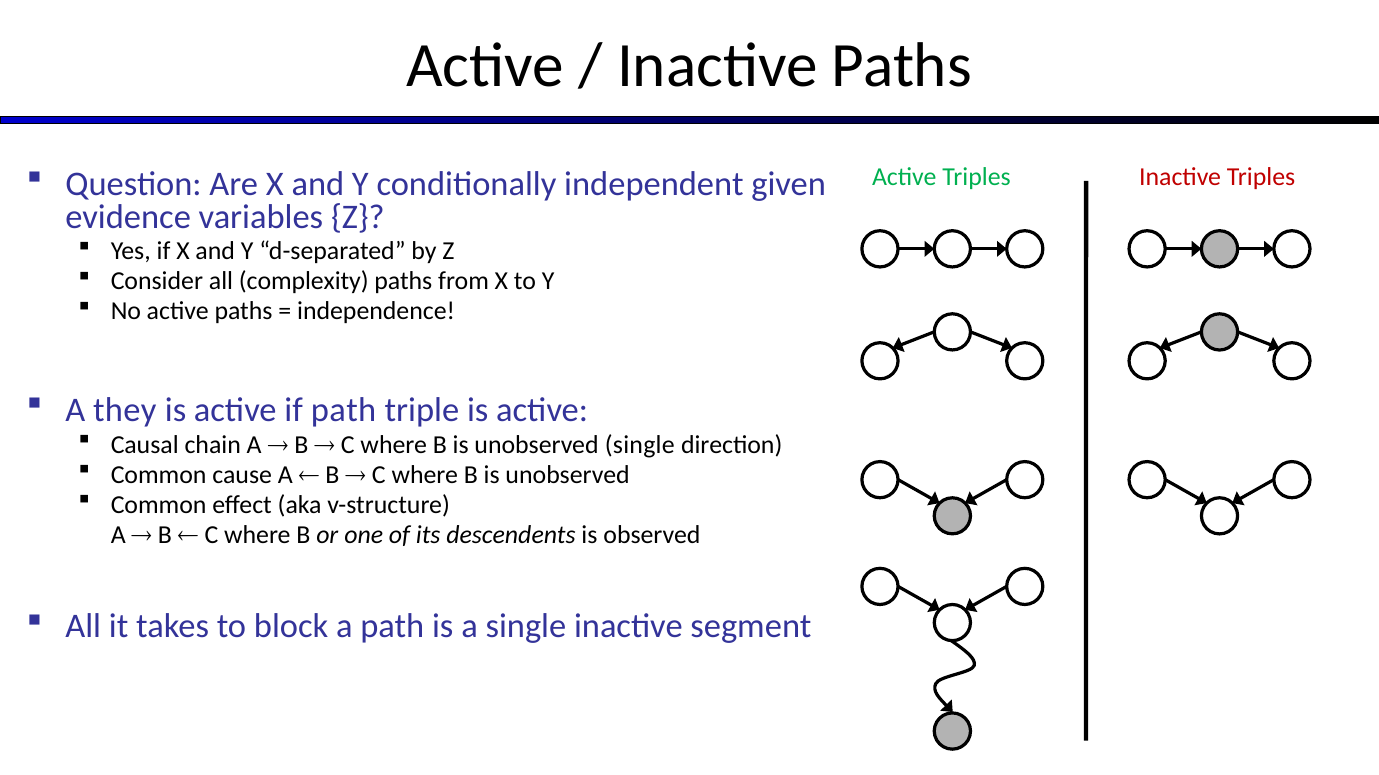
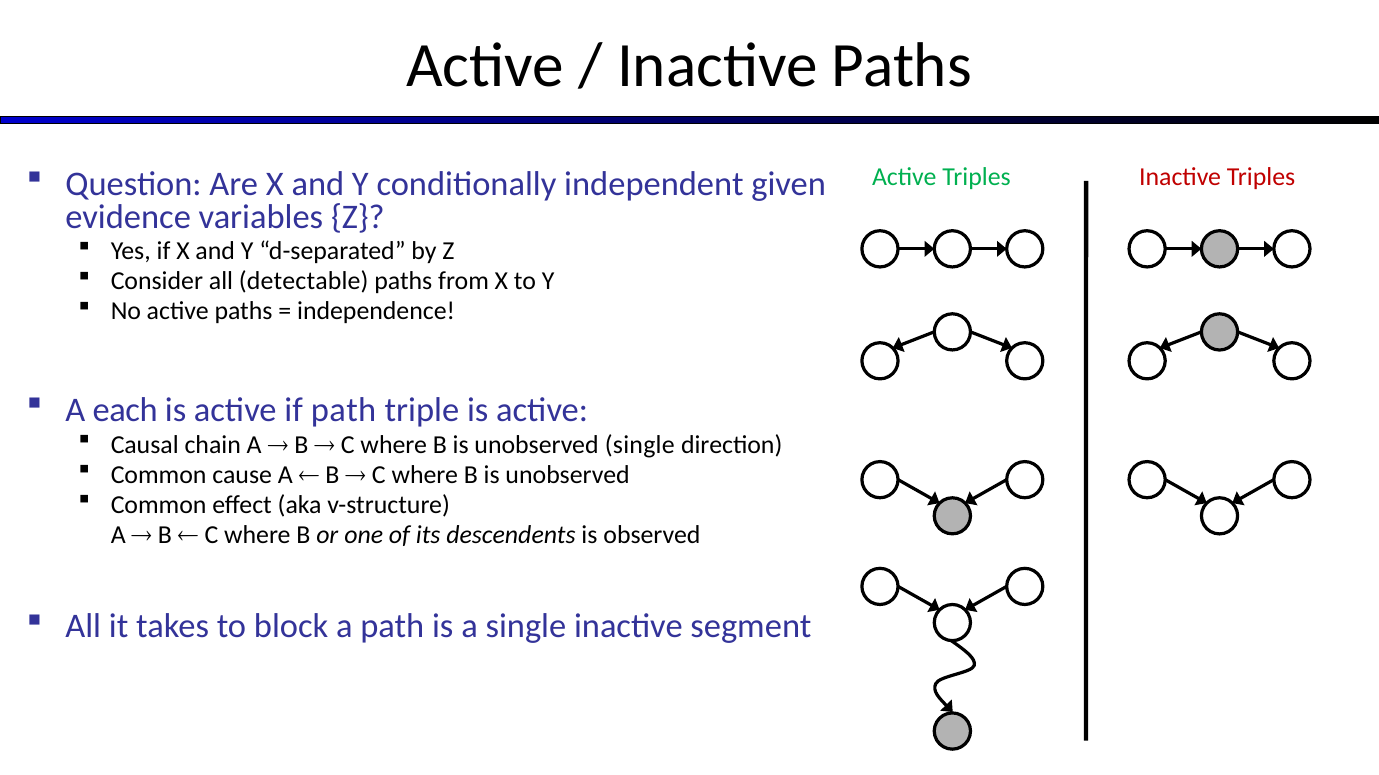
complexity: complexity -> detectable
they: they -> each
